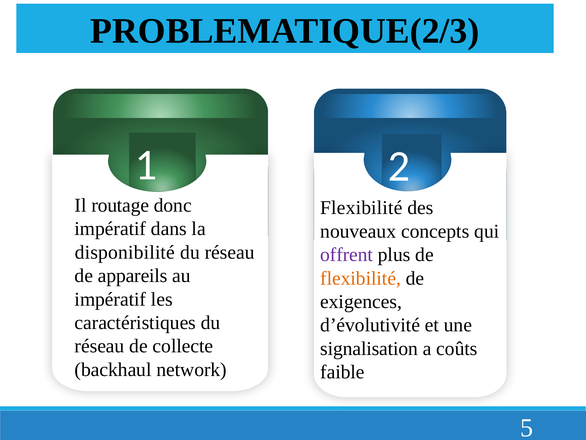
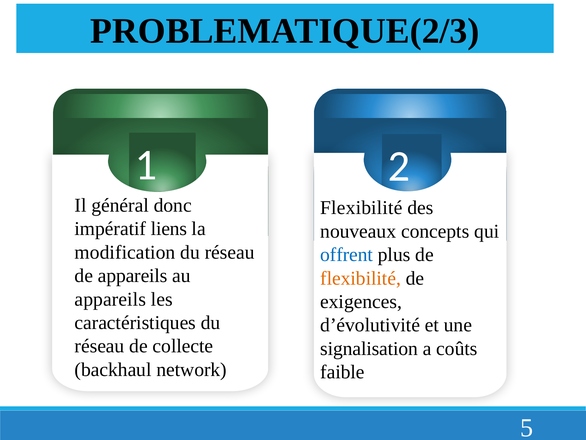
routage: routage -> général
dans: dans -> liens
disponibilité: disponibilité -> modification
offrent colour: purple -> blue
impératif at (110, 299): impératif -> appareils
